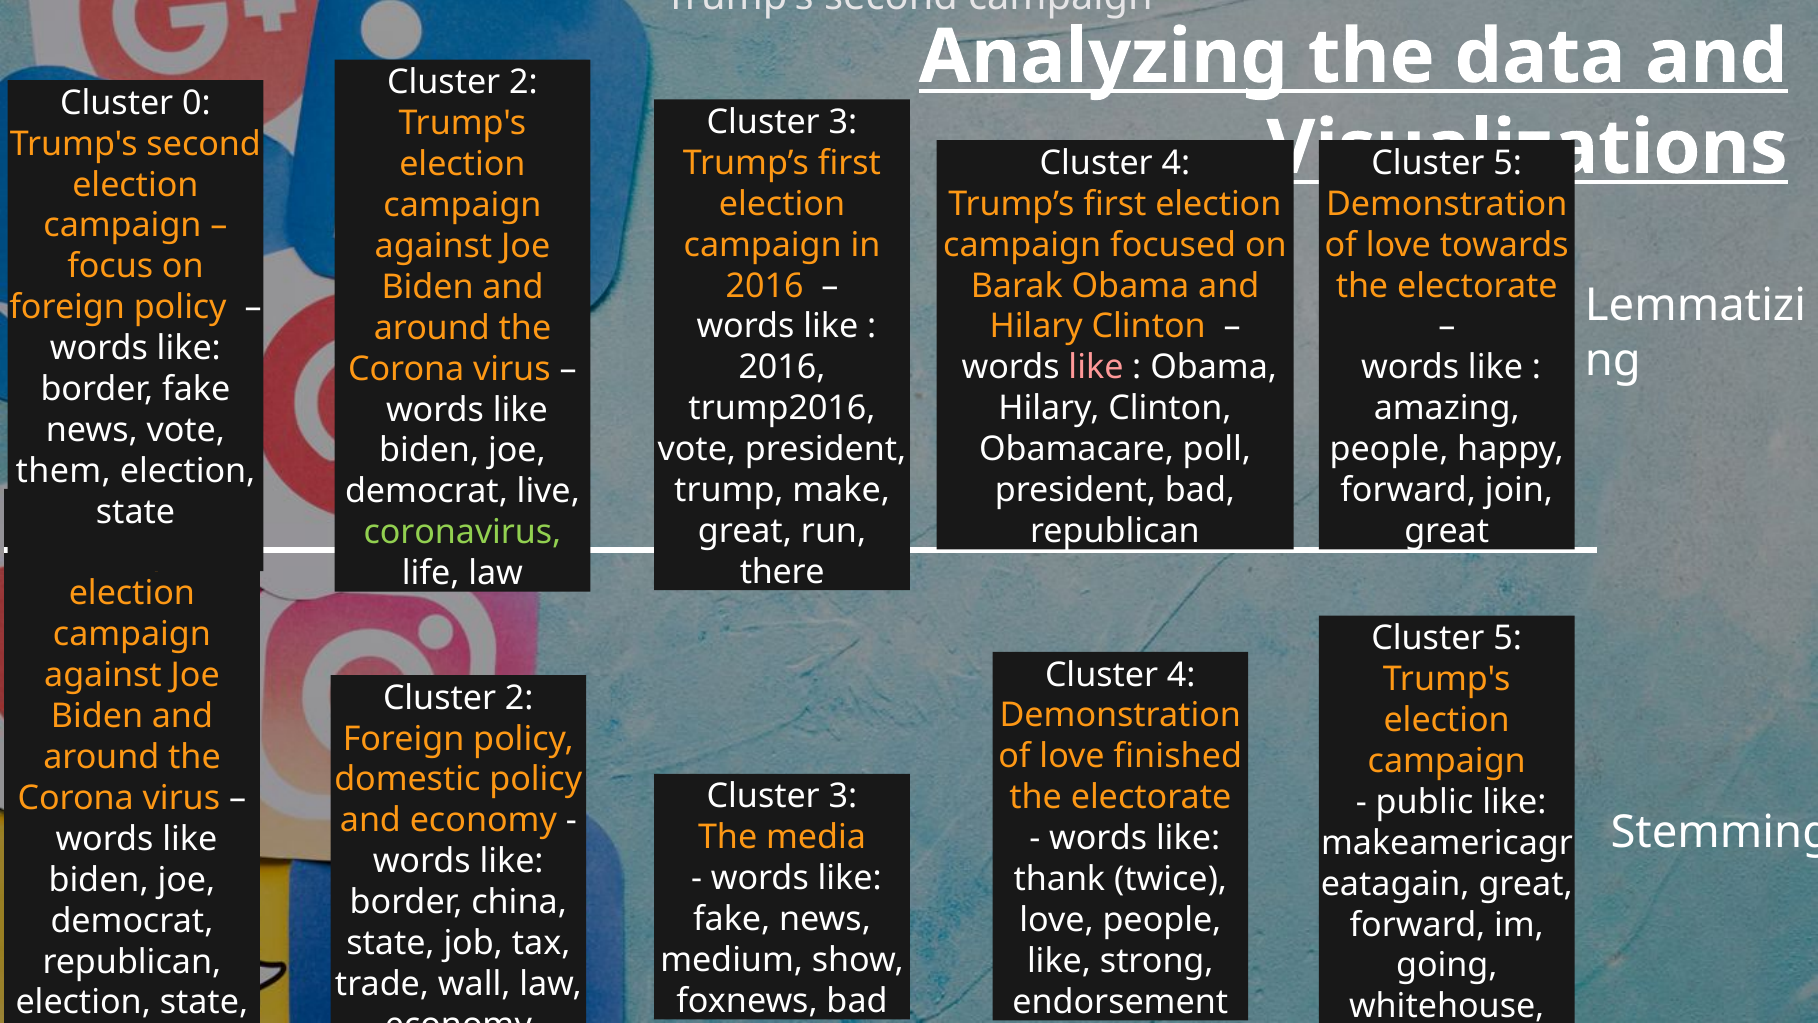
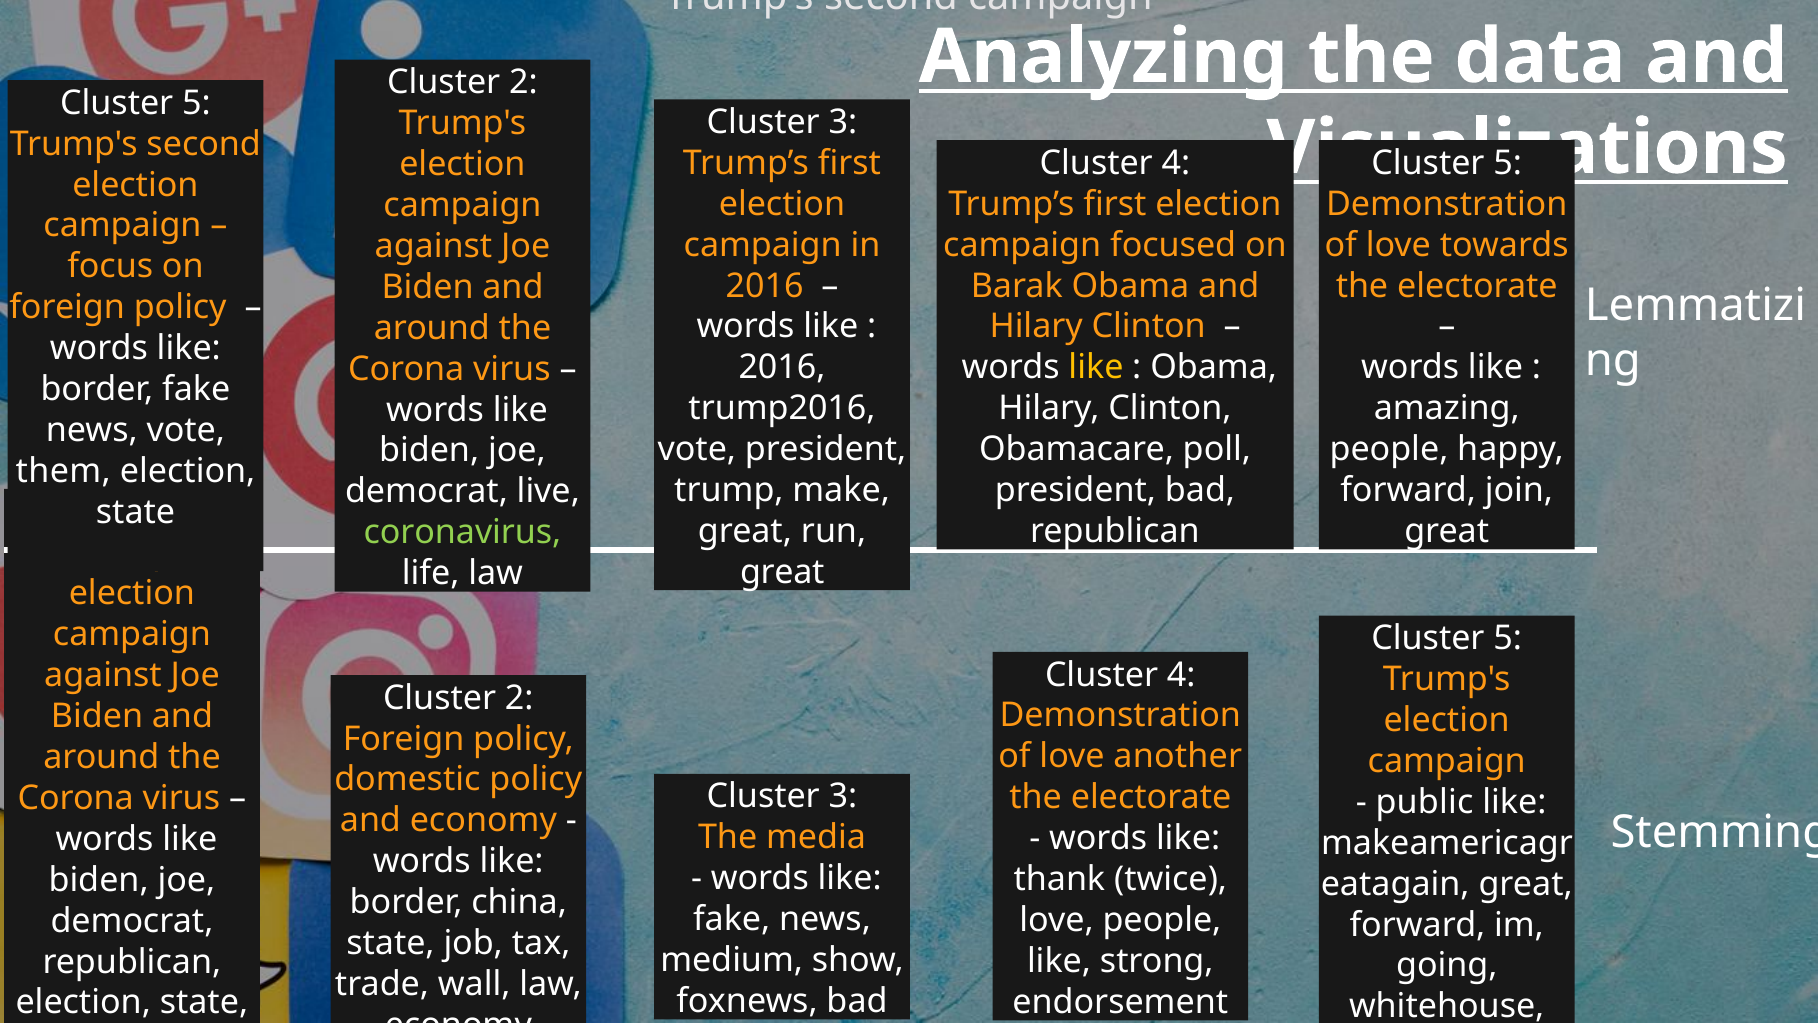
0 at (196, 103): 0 -> 5
like at (1096, 367) colour: pink -> yellow
there at (782, 572): there -> great
finished: finished -> another
